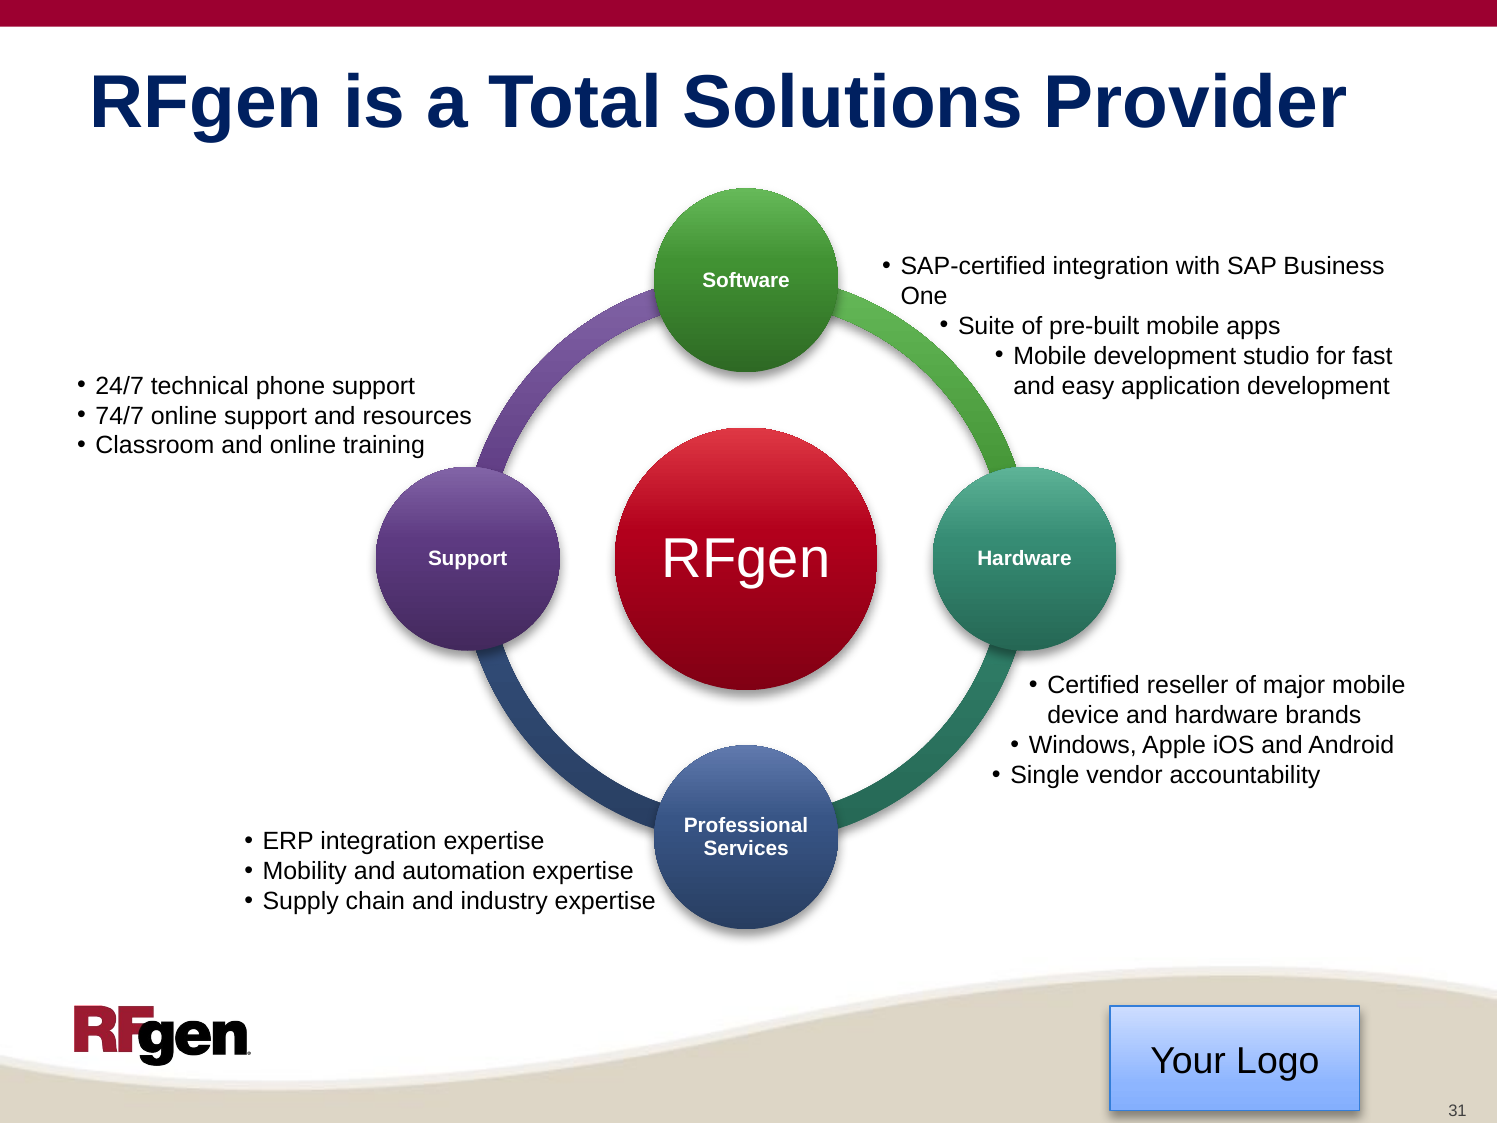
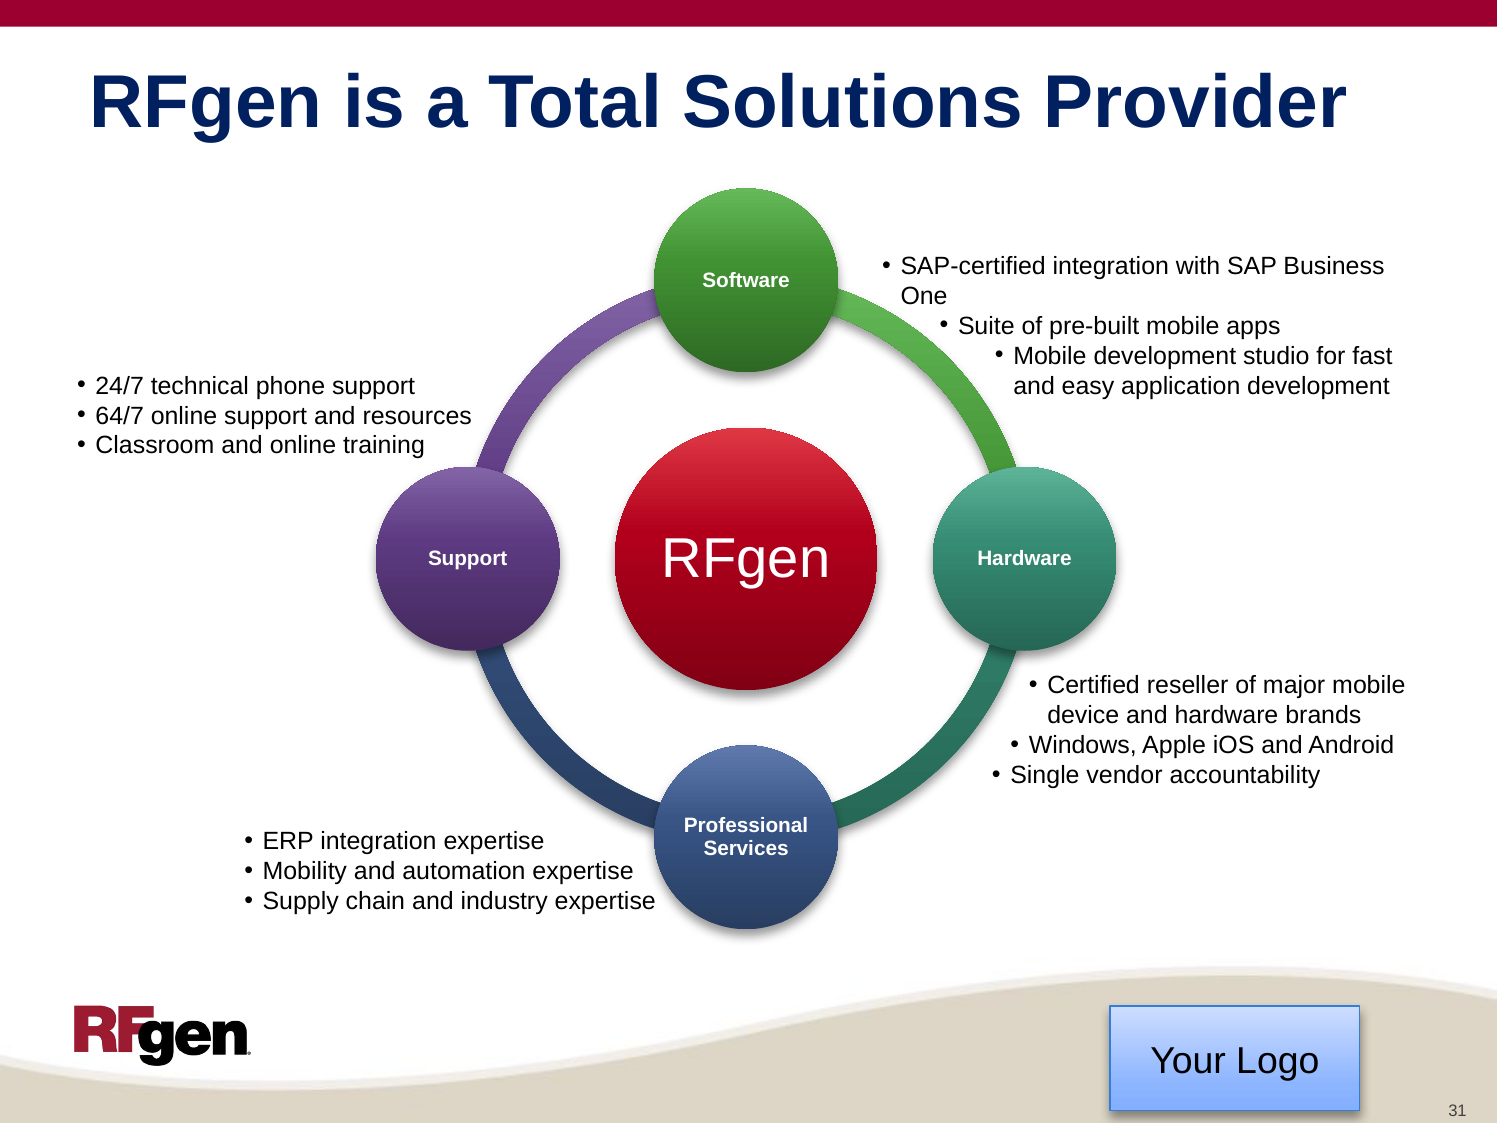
74/7: 74/7 -> 64/7
